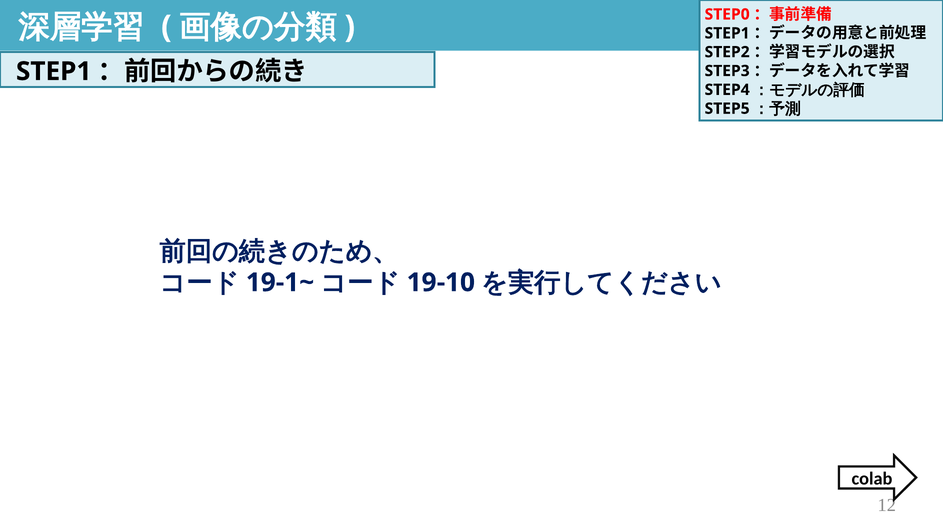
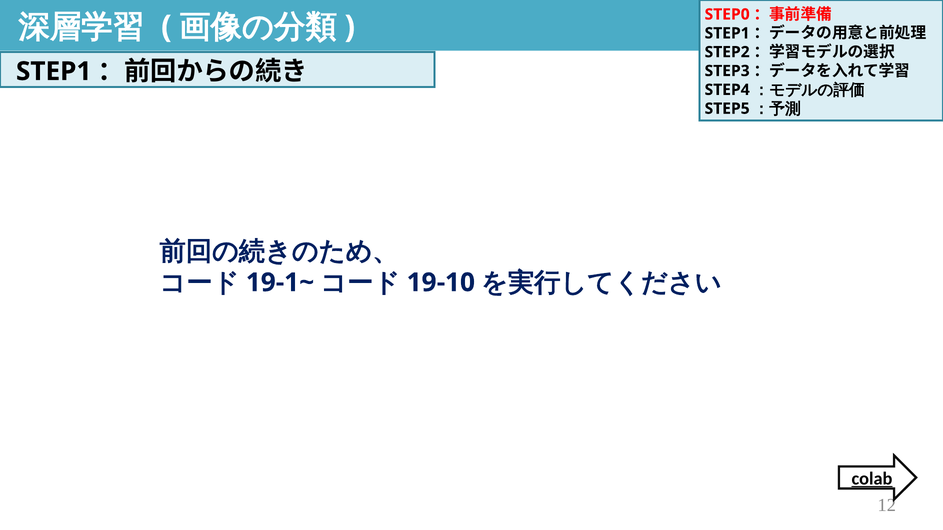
colab underline: none -> present
